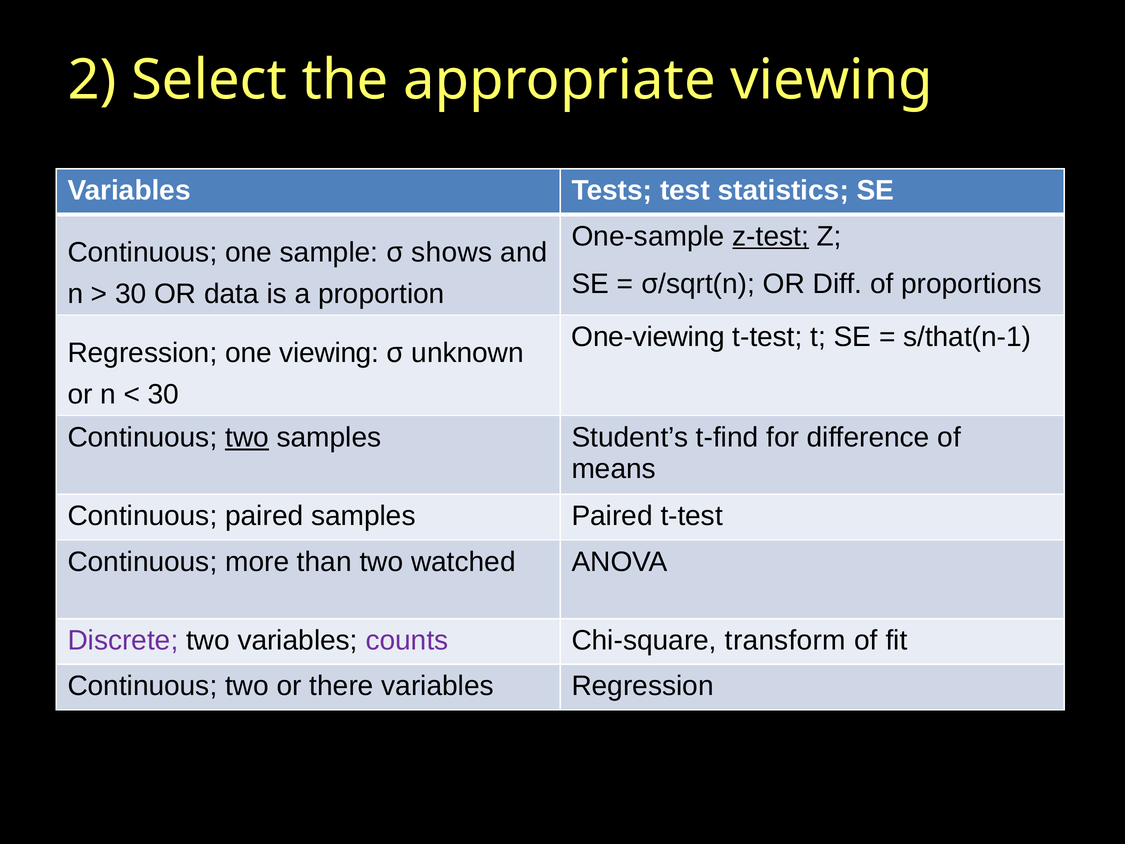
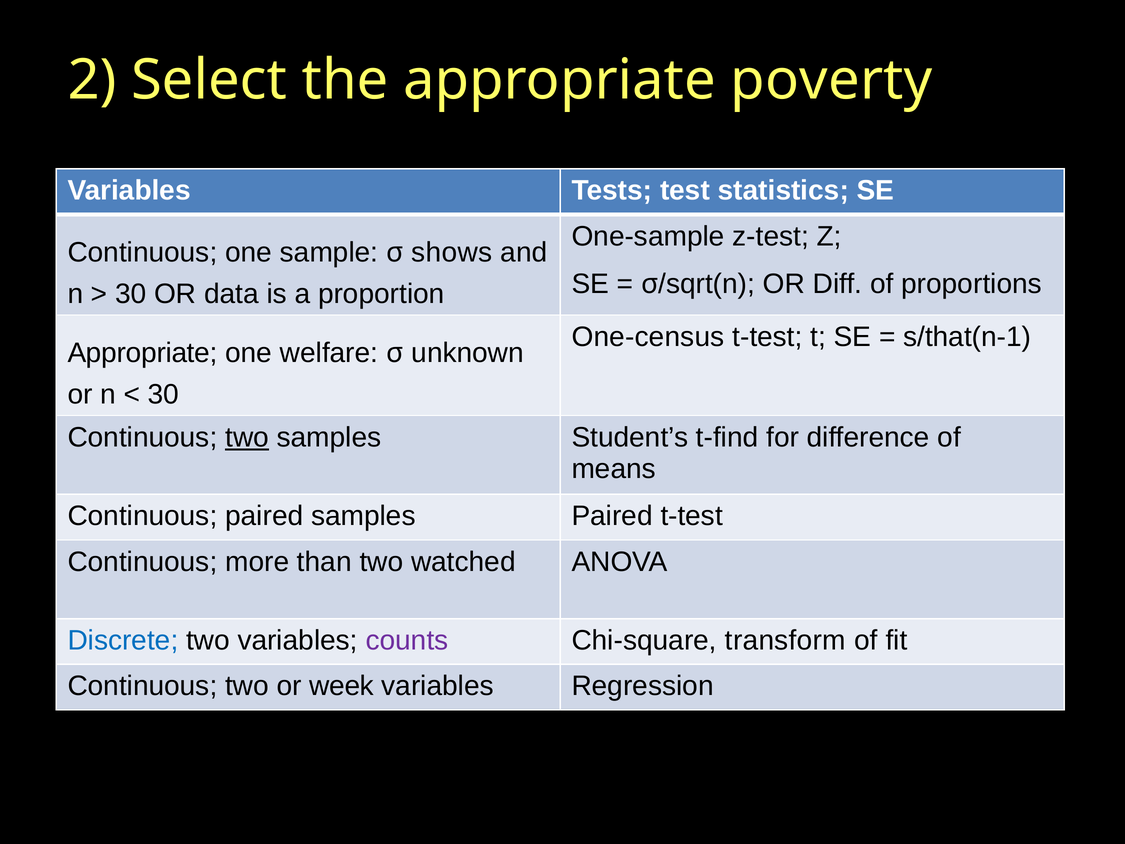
appropriate viewing: viewing -> poverty
z-test underline: present -> none
One-viewing: One-viewing -> One-census
Regression at (142, 353): Regression -> Appropriate
one viewing: viewing -> welfare
Discrete colour: purple -> blue
there: there -> week
